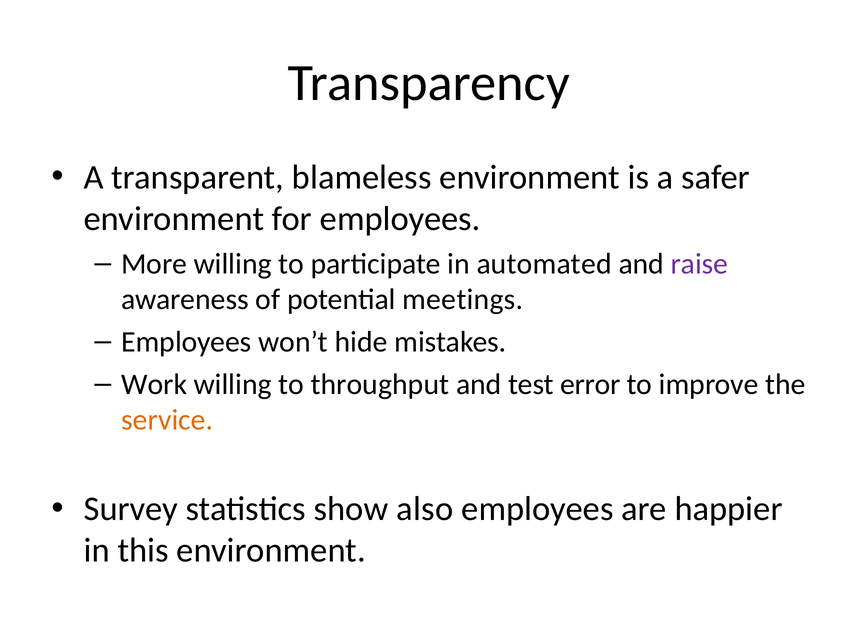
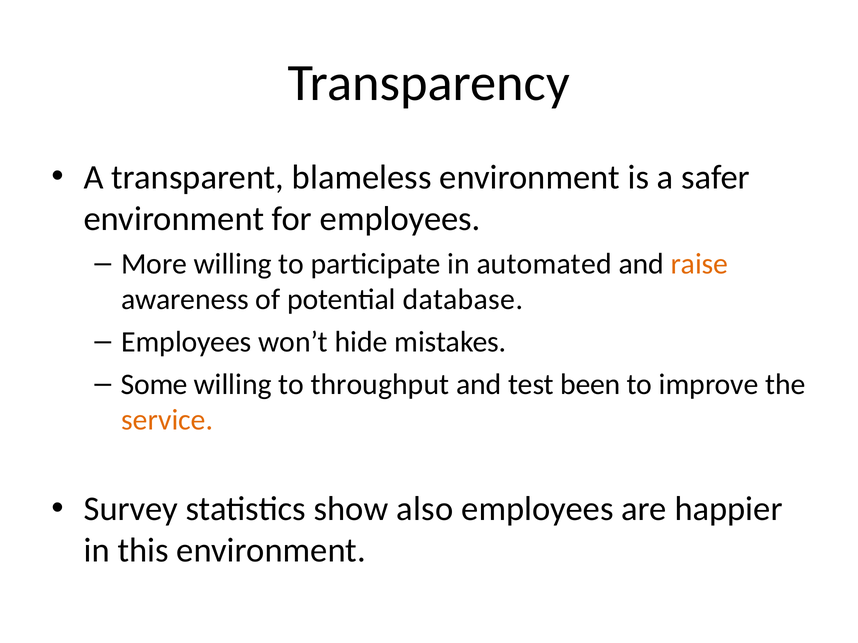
raise colour: purple -> orange
meetings: meetings -> database
Work: Work -> Some
error: error -> been
